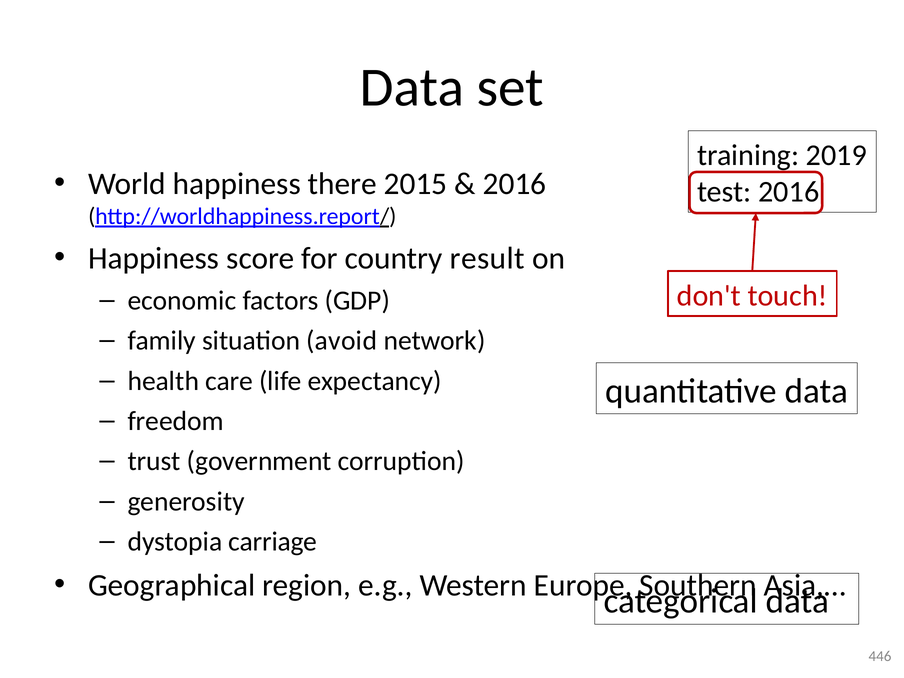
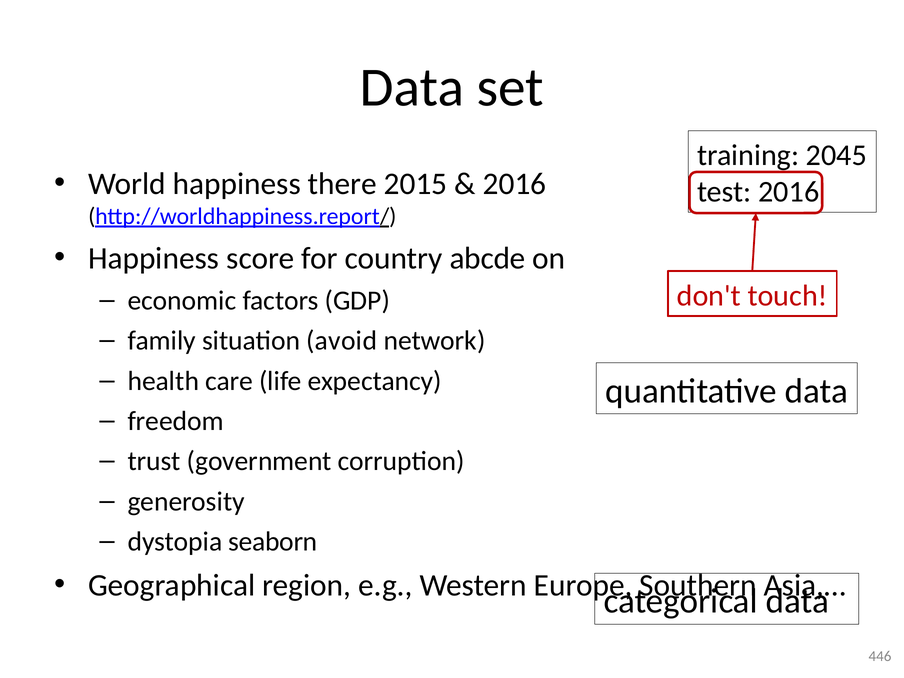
2019: 2019 -> 2045
result: result -> abcde
carriage: carriage -> seaborn
